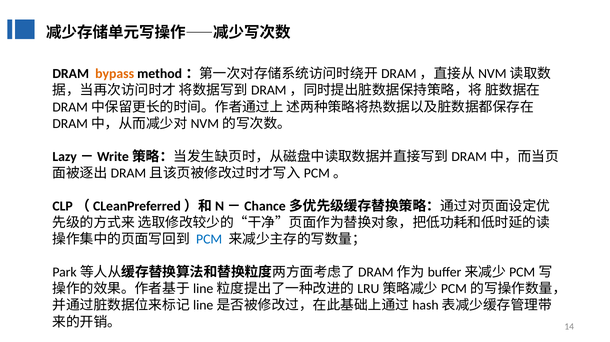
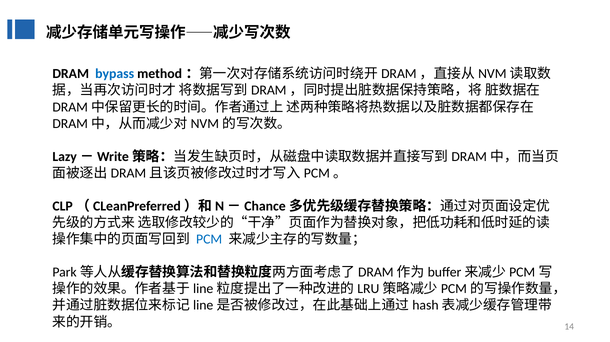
bypass colour: orange -> blue
